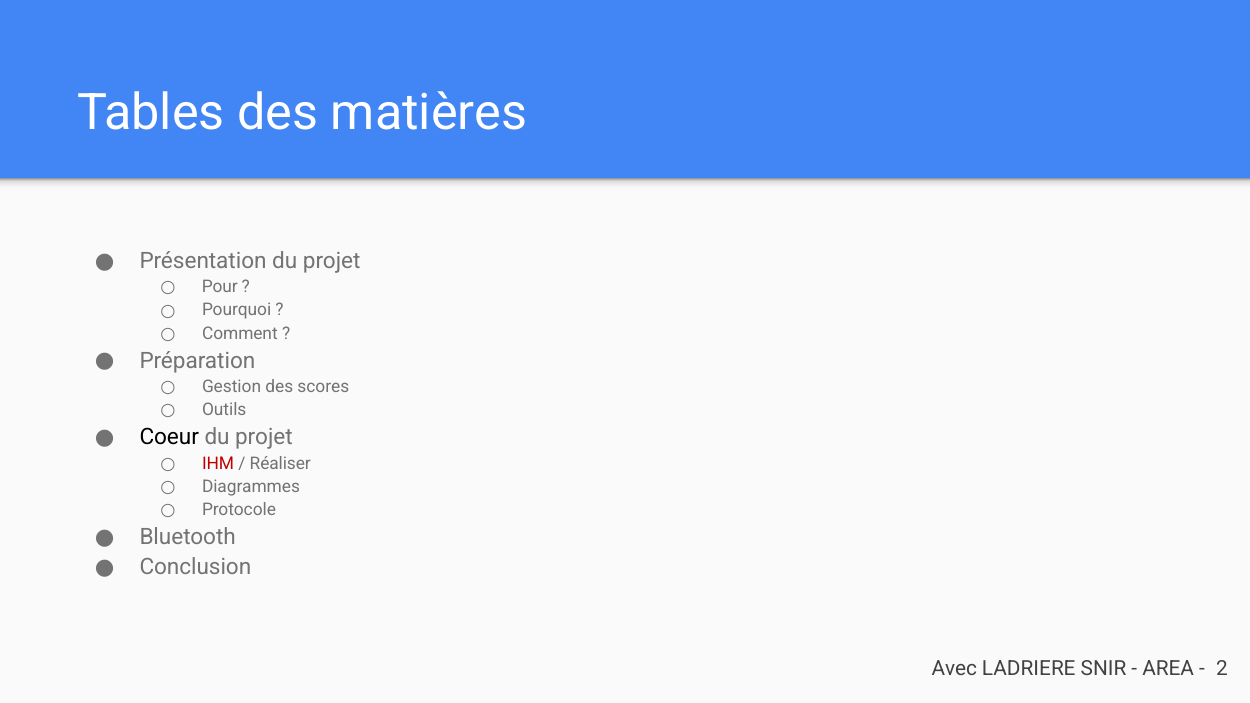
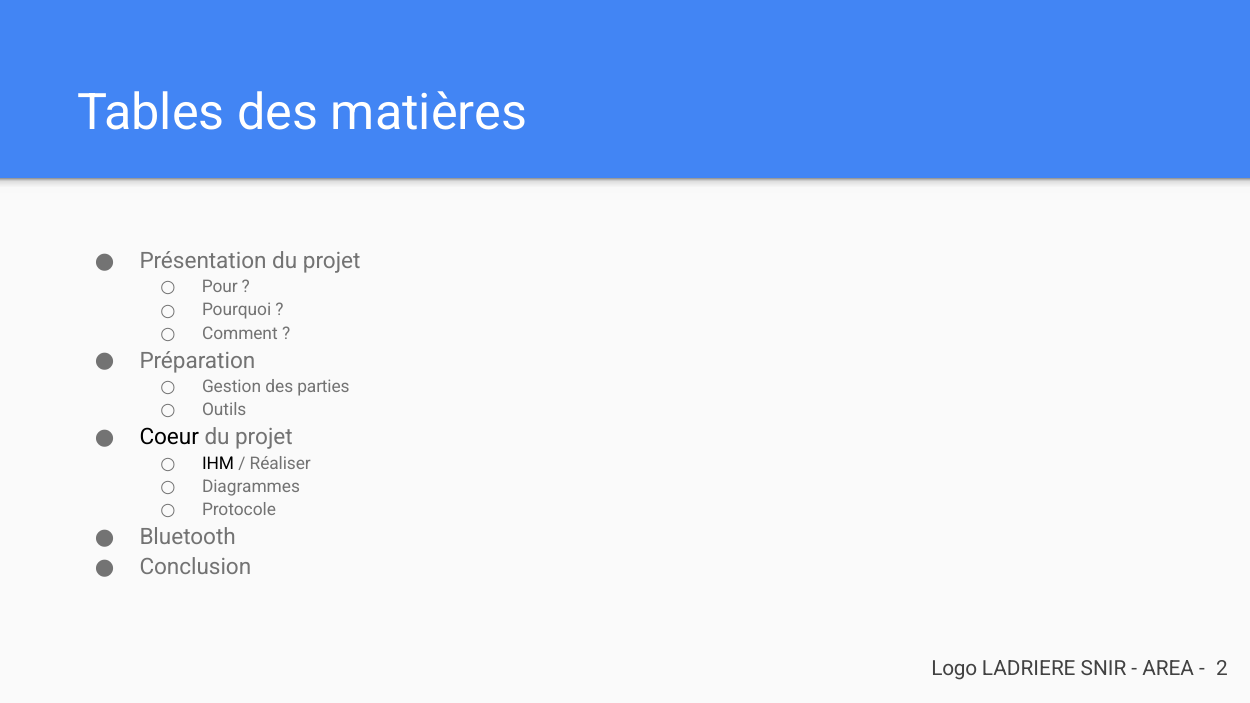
scores: scores -> parties
IHM colour: red -> black
Avec: Avec -> Logo
